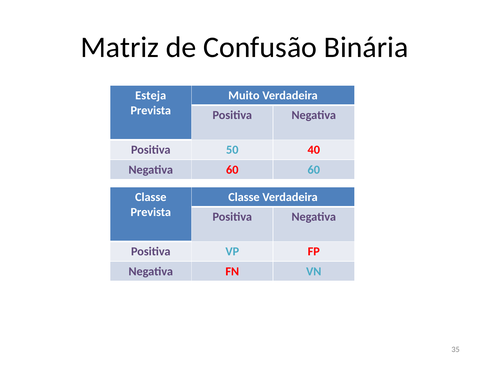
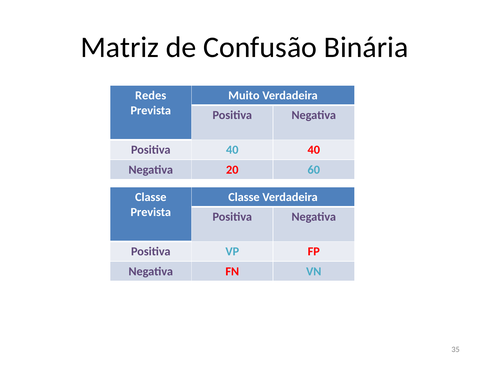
Esteja: Esteja -> Redes
Positiva 50: 50 -> 40
Negativa 60: 60 -> 20
